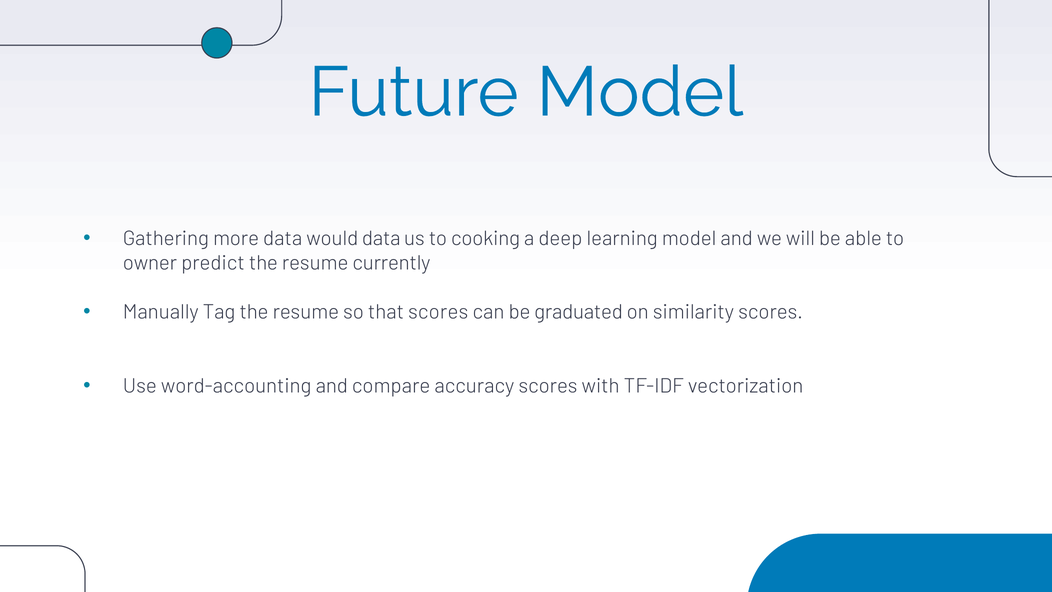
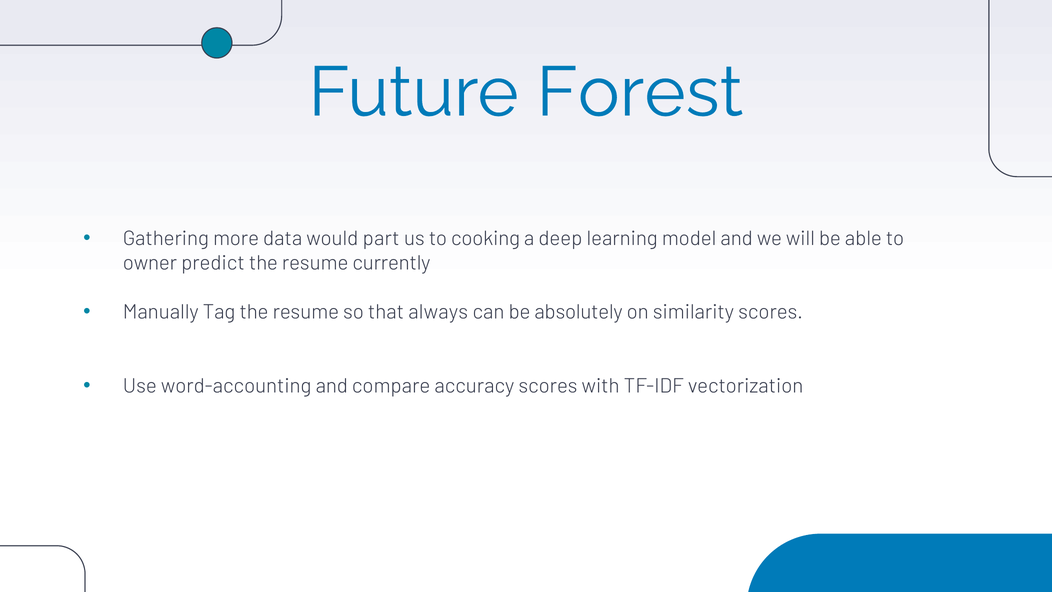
Future Model: Model -> Forest
would data: data -> part
that scores: scores -> always
graduated: graduated -> absolutely
